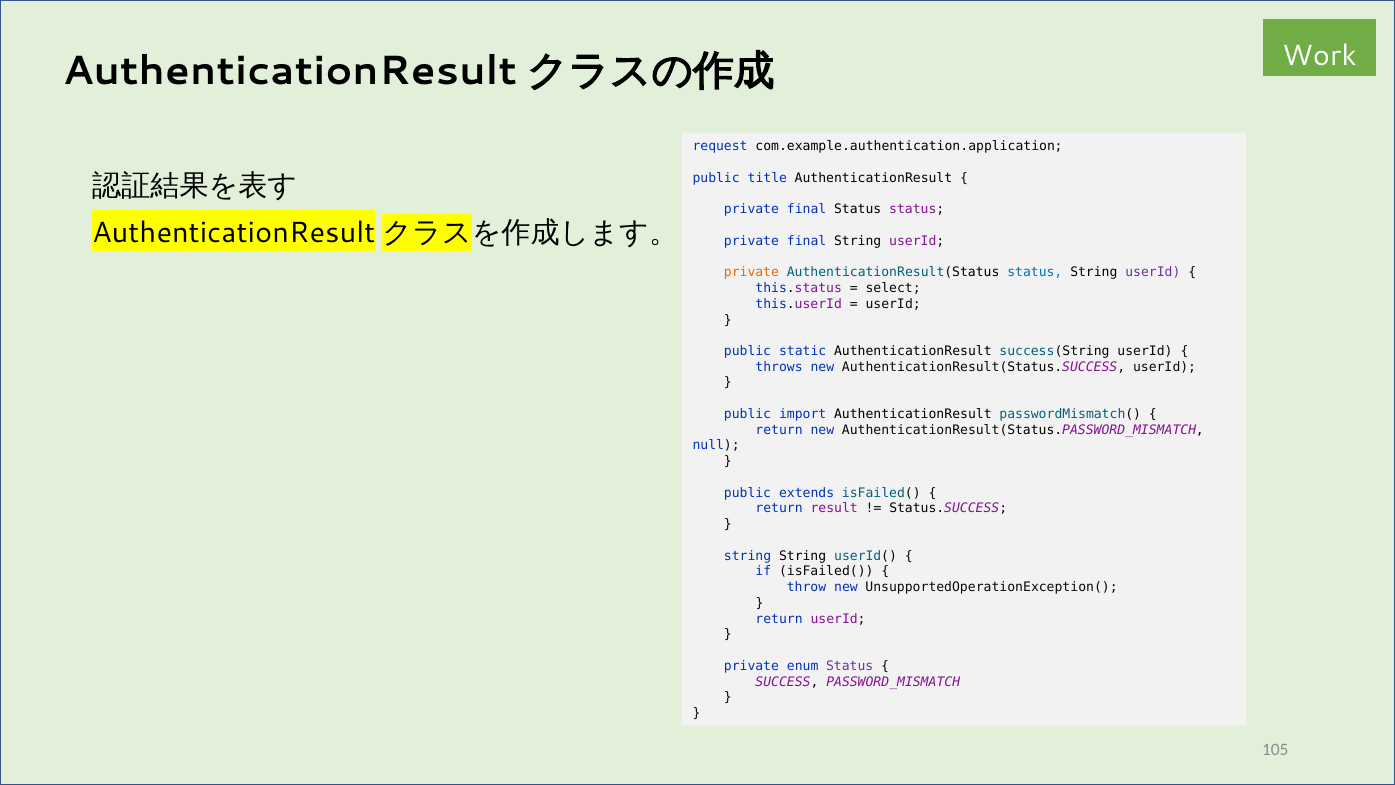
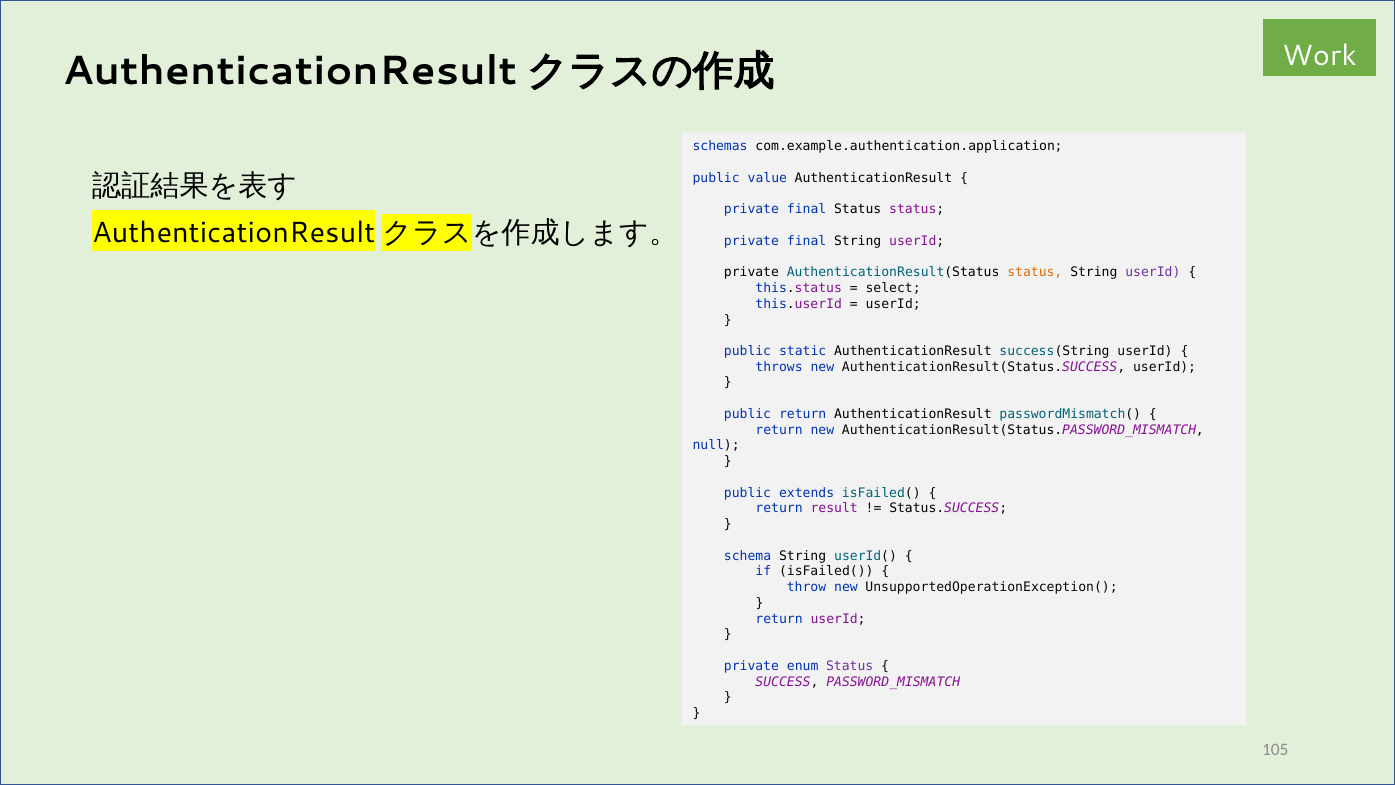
request: request -> schemas
title: title -> value
private at (751, 272) colour: orange -> black
status at (1035, 272) colour: blue -> orange
public import: import -> return
string at (748, 556): string -> schema
